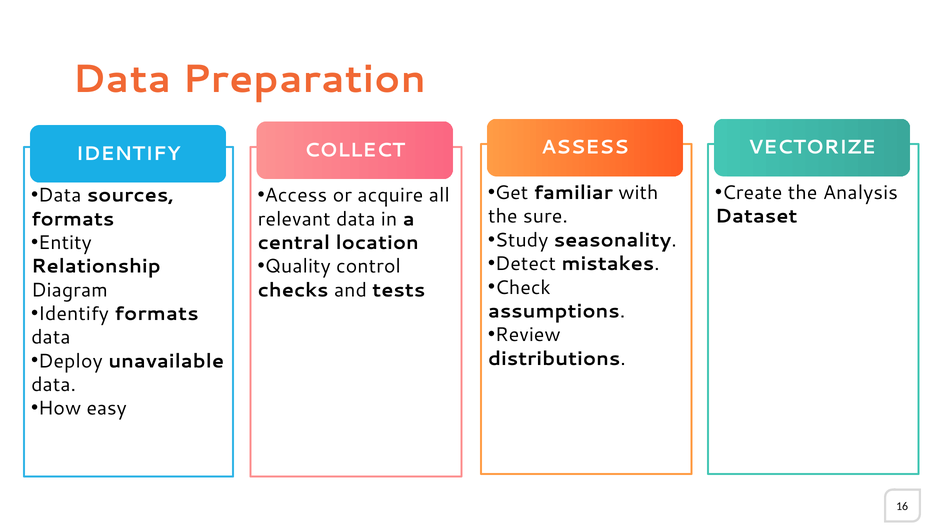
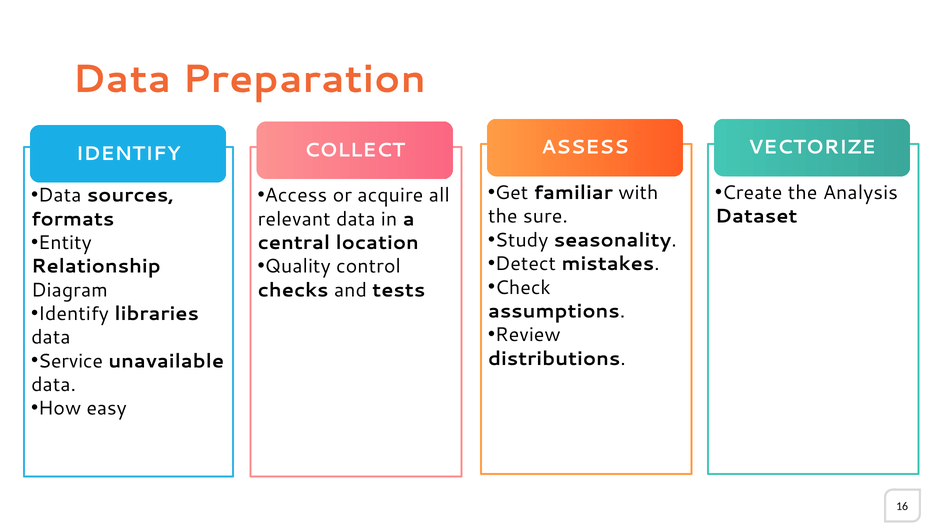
Identify formats: formats -> libraries
Deploy: Deploy -> Service
